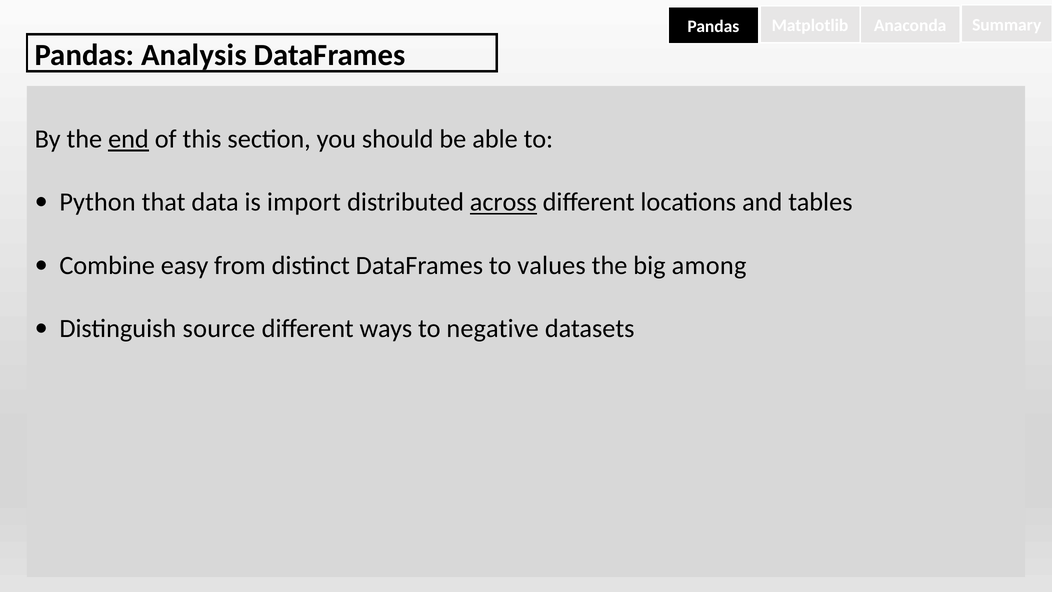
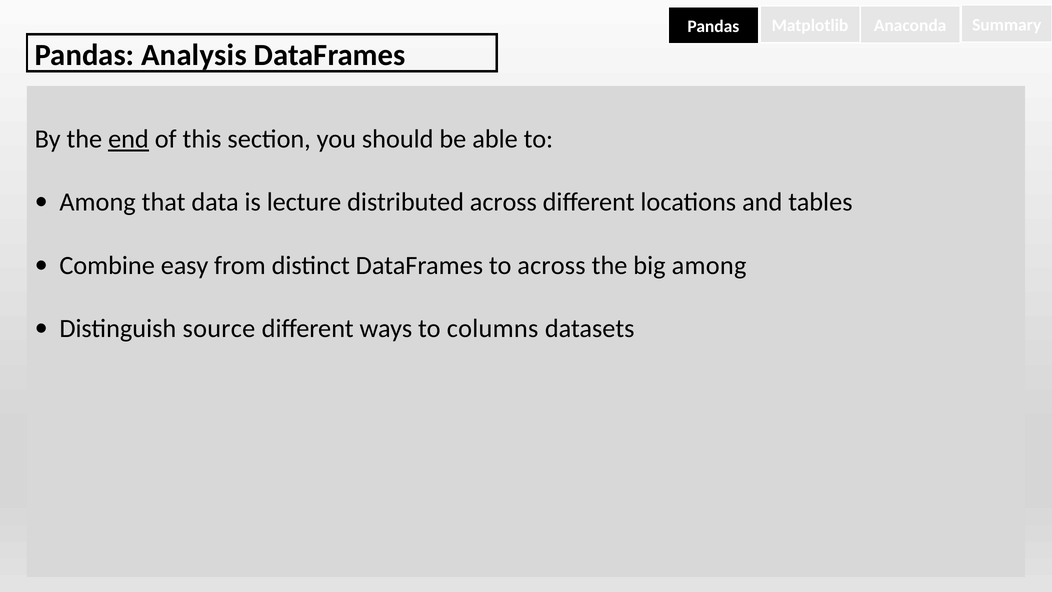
Python at (98, 202): Python -> Among
import: import -> lecture
across at (503, 202) underline: present -> none
to values: values -> across
negative: negative -> columns
